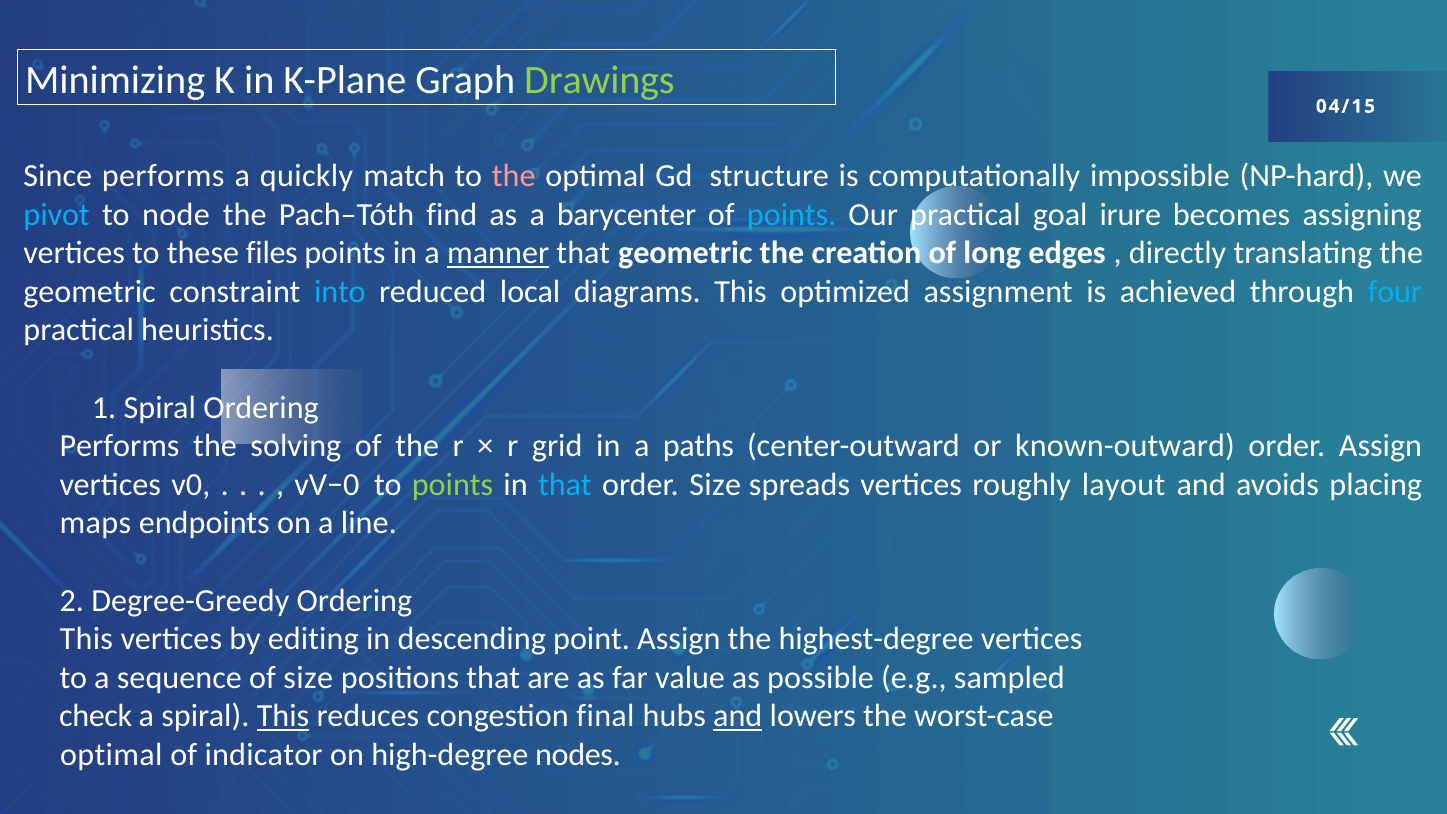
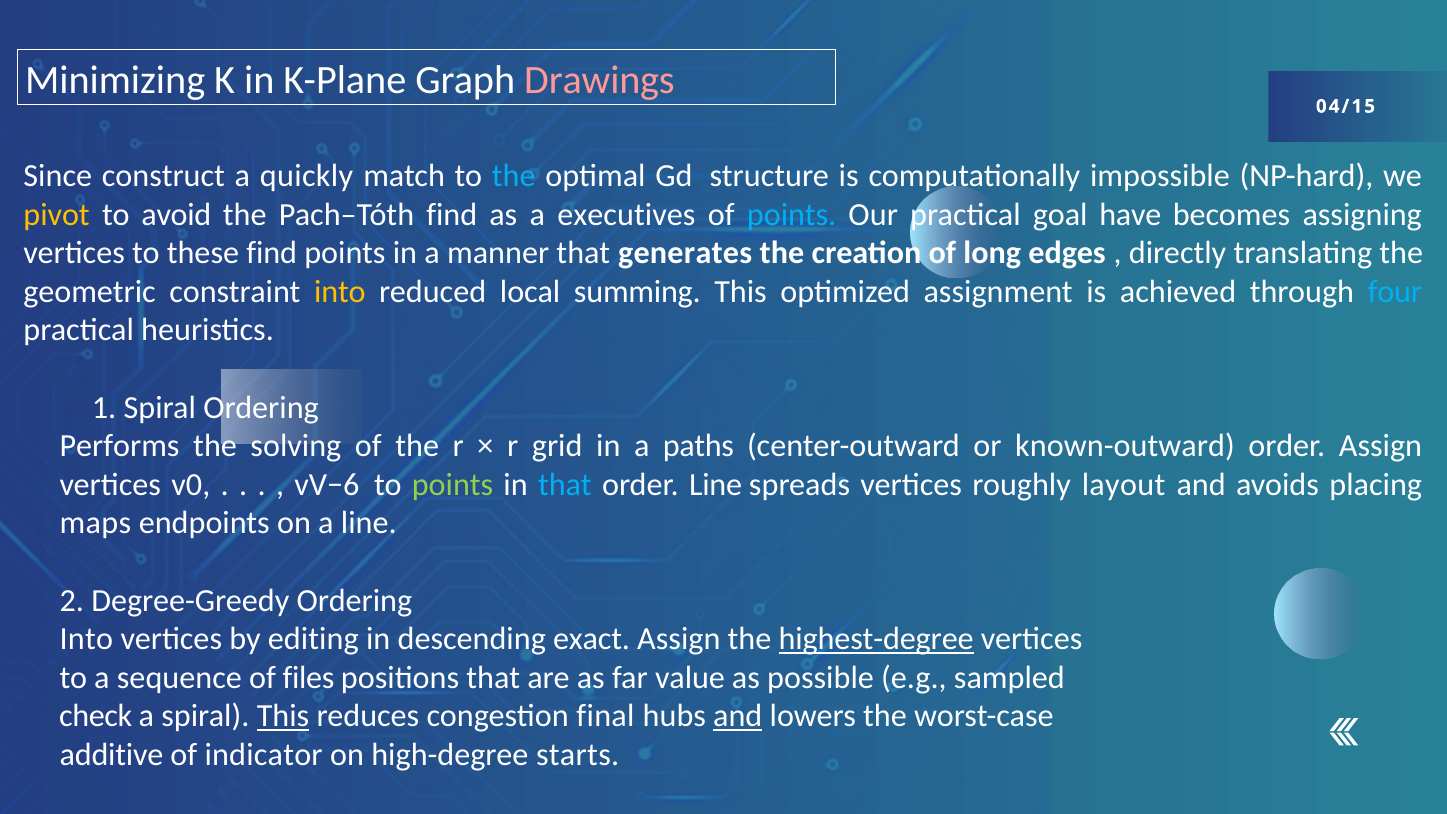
Drawings colour: light green -> pink
Since performs: performs -> construct
the at (514, 176) colour: pink -> light blue
pivot colour: light blue -> yellow
node: node -> avoid
barycenter: barycenter -> executives
irure: irure -> have
these files: files -> find
manner underline: present -> none
that geometric: geometric -> generates
into at (340, 292) colour: light blue -> yellow
diagrams: diagrams -> summing
vV−0: vV−0 -> vV−6
order Size: Size -> Line
This at (86, 639): This -> Into
point: point -> exact
highest-degree underline: none -> present
of size: size -> files
optimal at (111, 755): optimal -> additive
nodes: nodes -> starts
